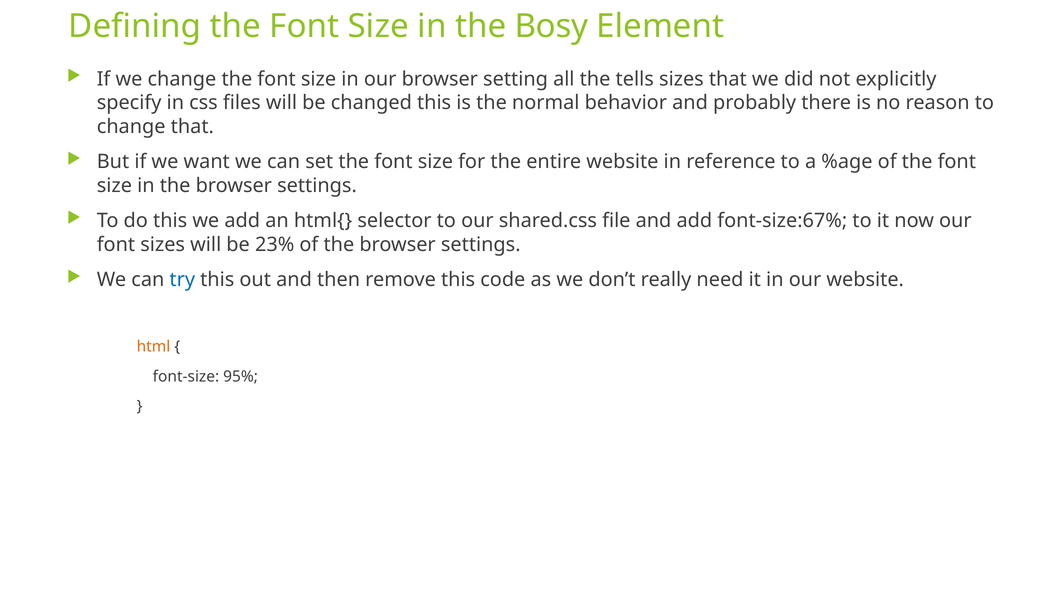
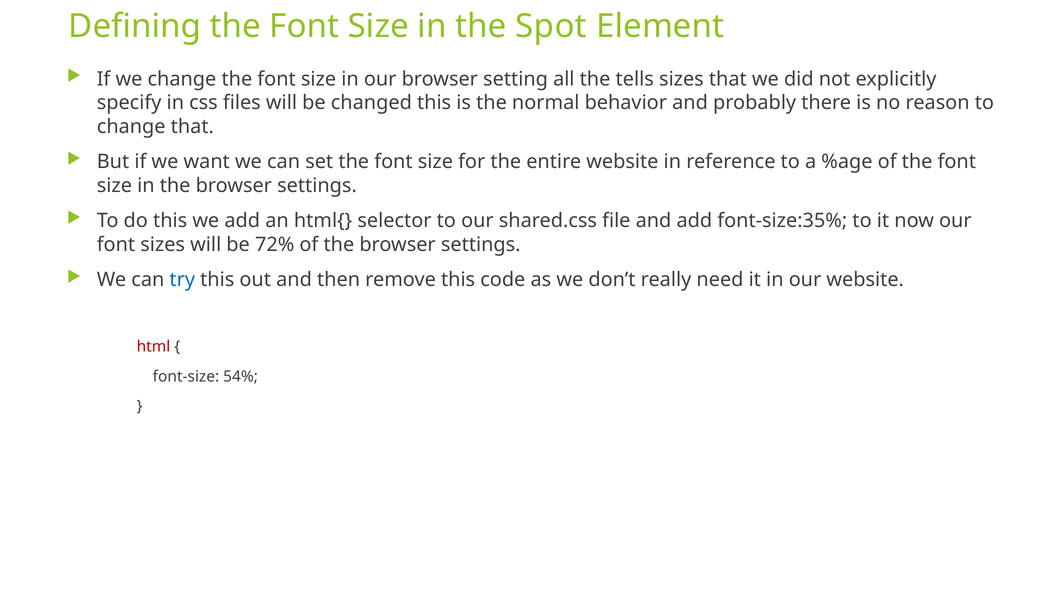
Bosy: Bosy -> Spot
font-size:67%: font-size:67% -> font-size:35%
23%: 23% -> 72%
html colour: orange -> red
95%: 95% -> 54%
